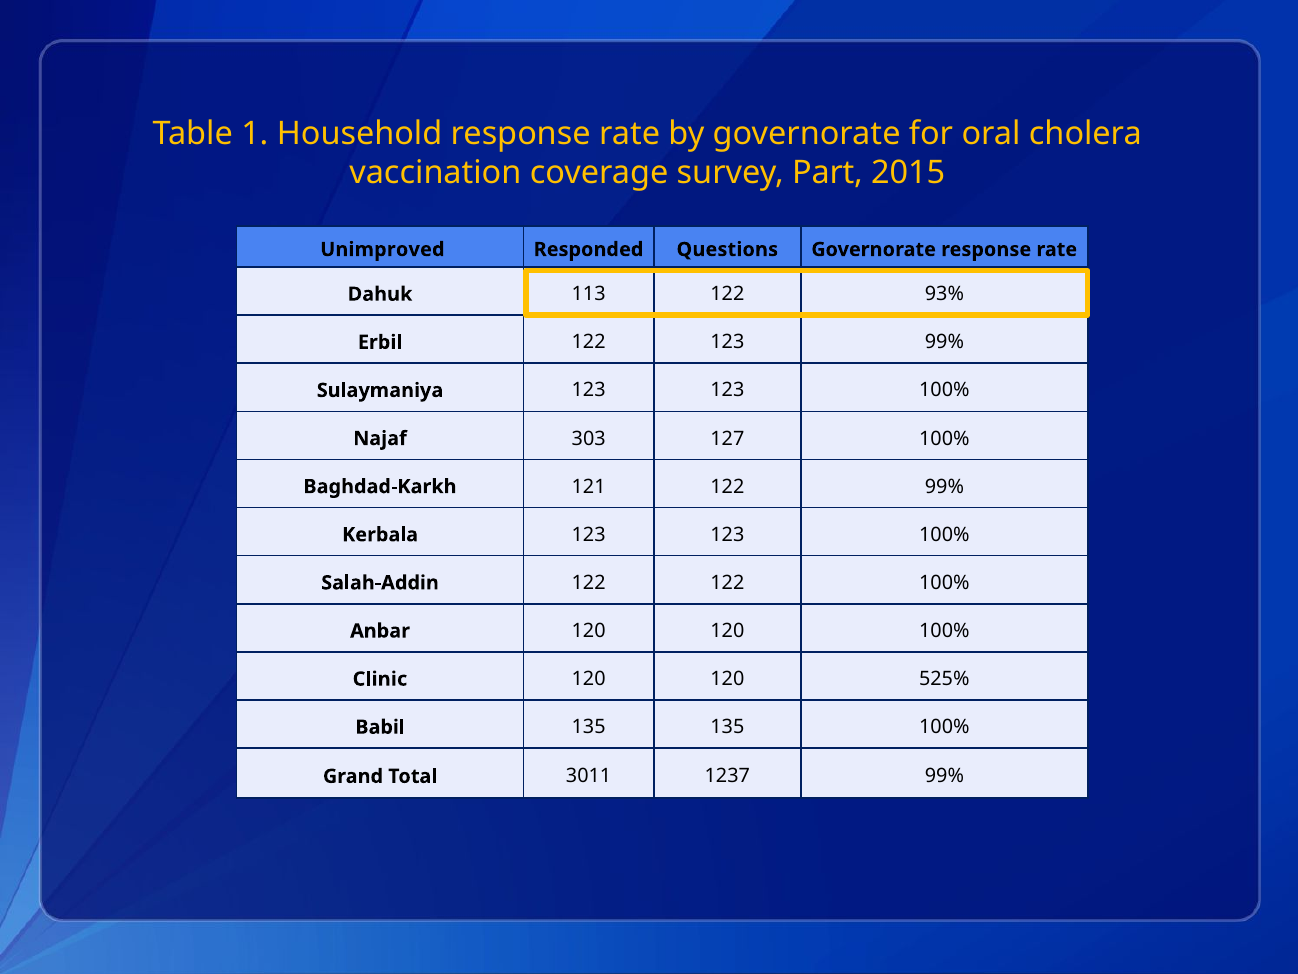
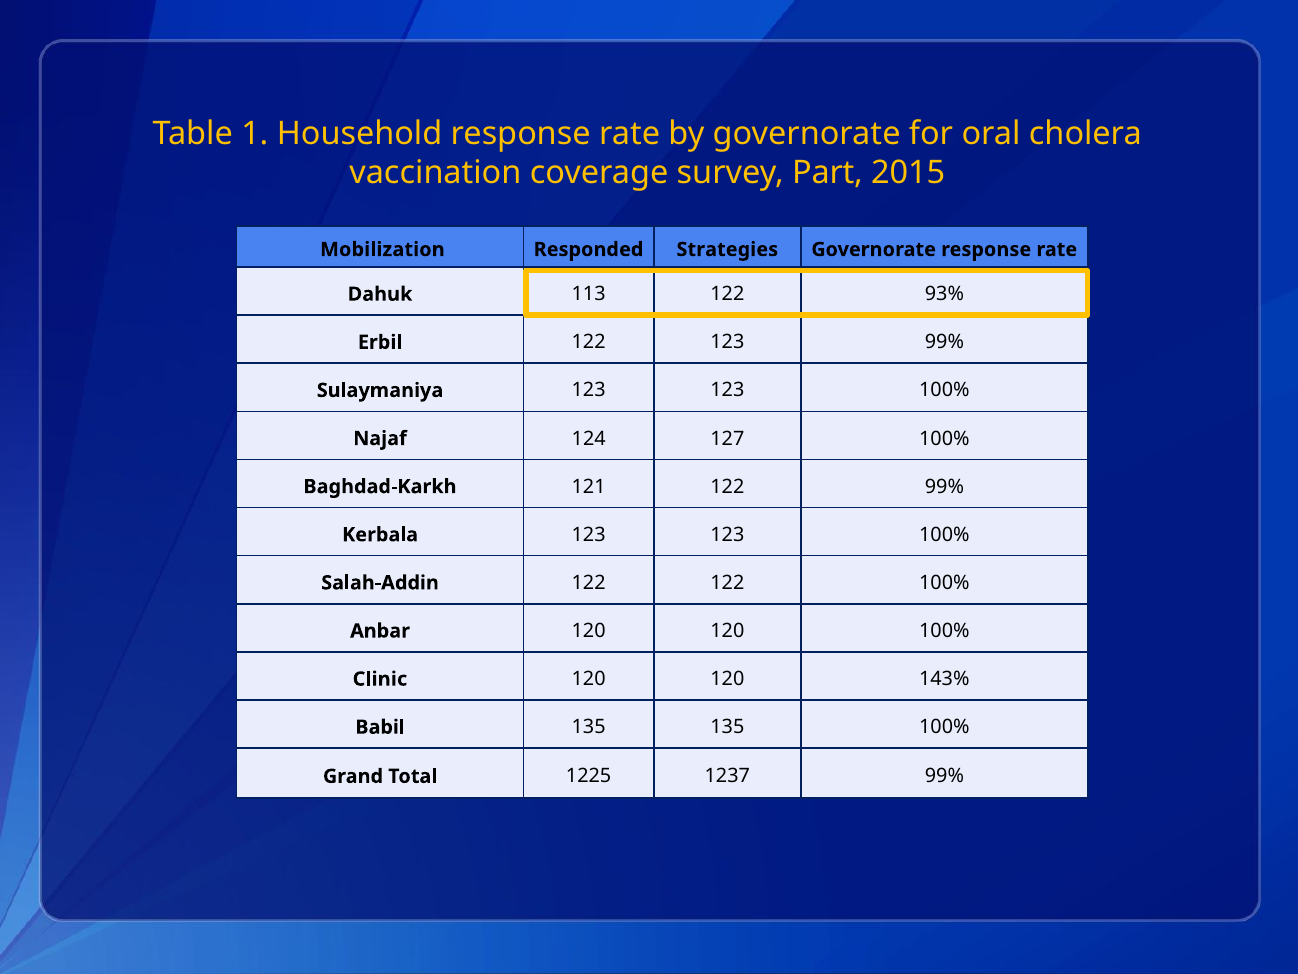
Unimproved: Unimproved -> Mobilization
Questions: Questions -> Strategies
303: 303 -> 124
525%: 525% -> 143%
3011: 3011 -> 1225
